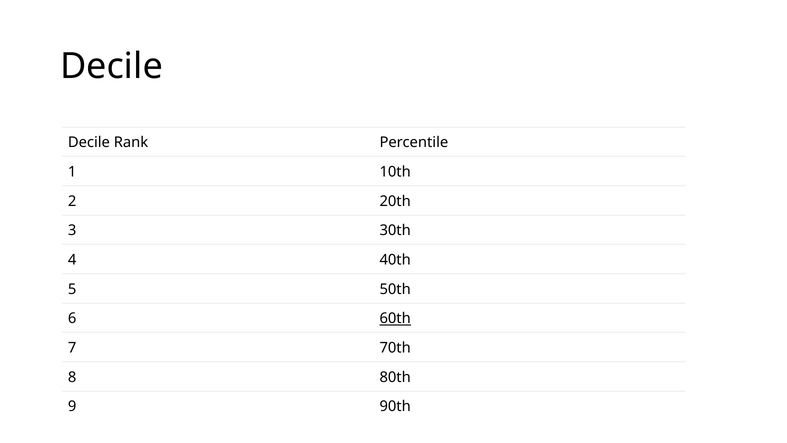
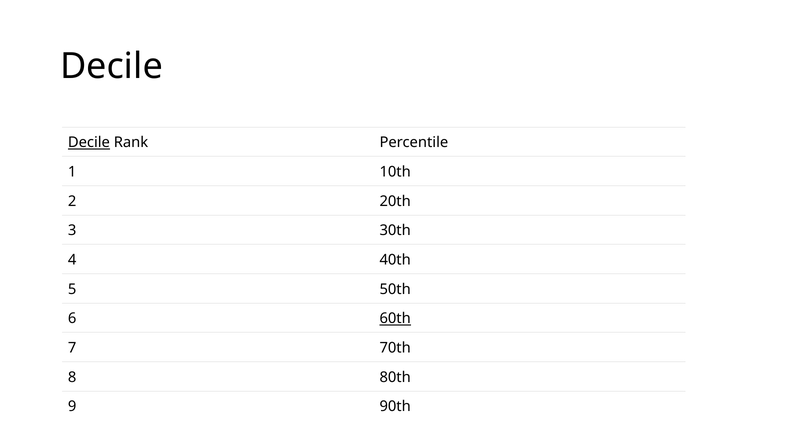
Decile at (89, 142) underline: none -> present
